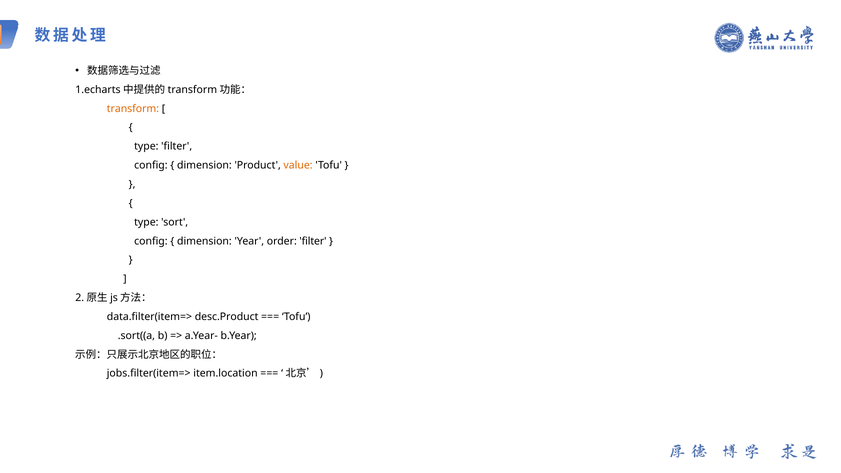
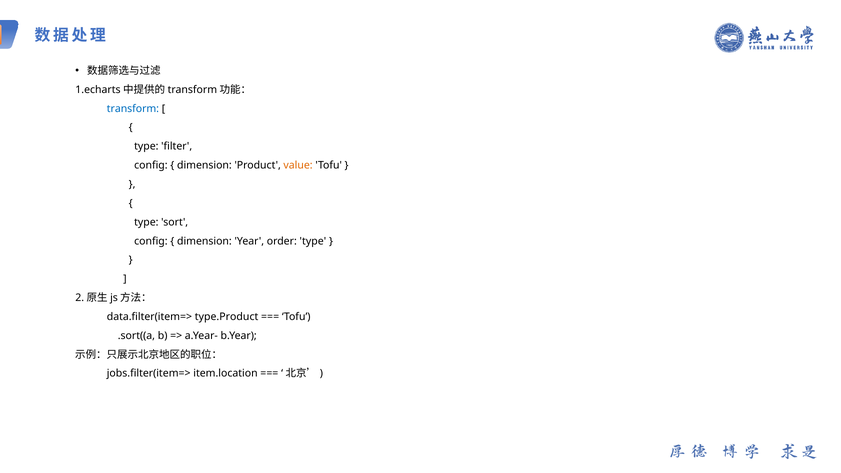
transform colour: orange -> blue
order filter: filter -> type
desc.Product: desc.Product -> type.Product
